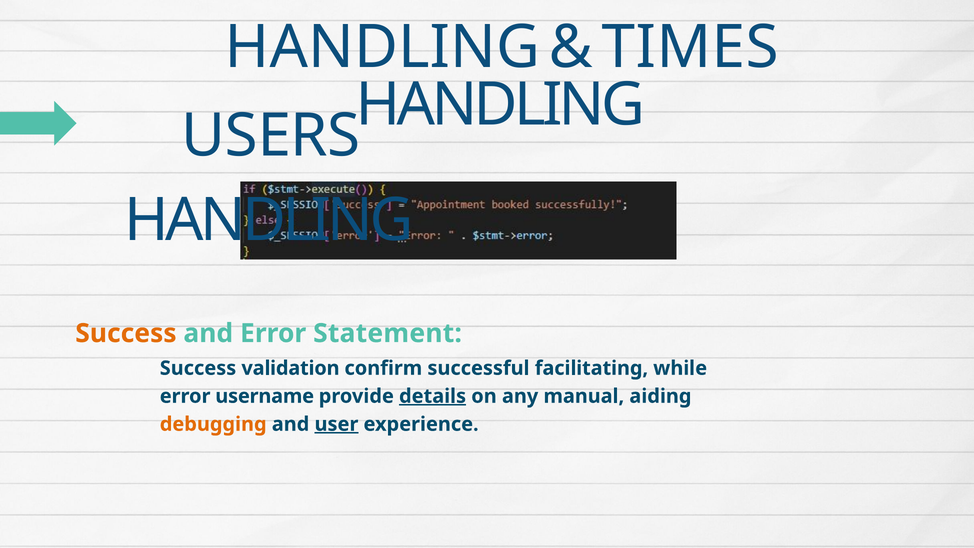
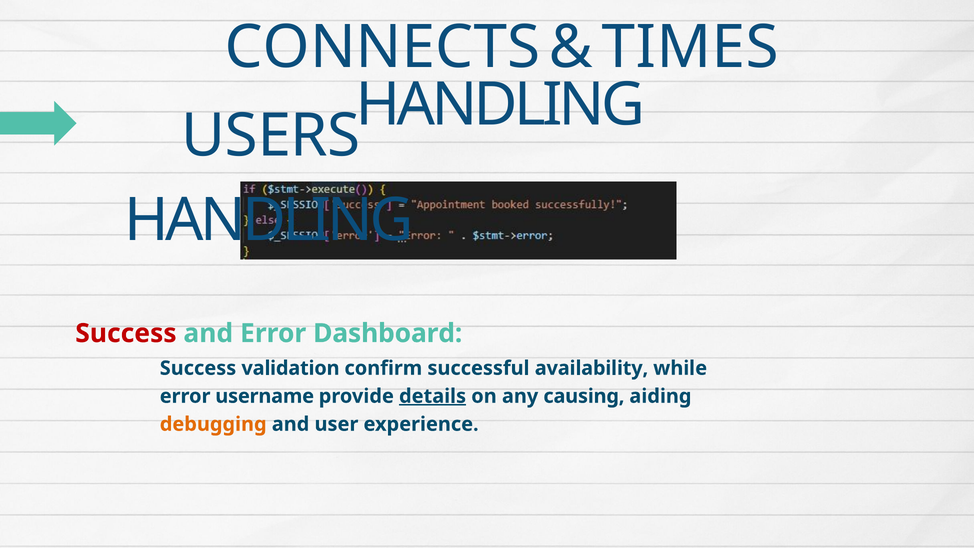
HANDLING at (382, 47): HANDLING -> CONNECTS
Success at (126, 333) colour: orange -> red
Statement: Statement -> Dashboard
facilitating: facilitating -> availability
manual: manual -> causing
user underline: present -> none
